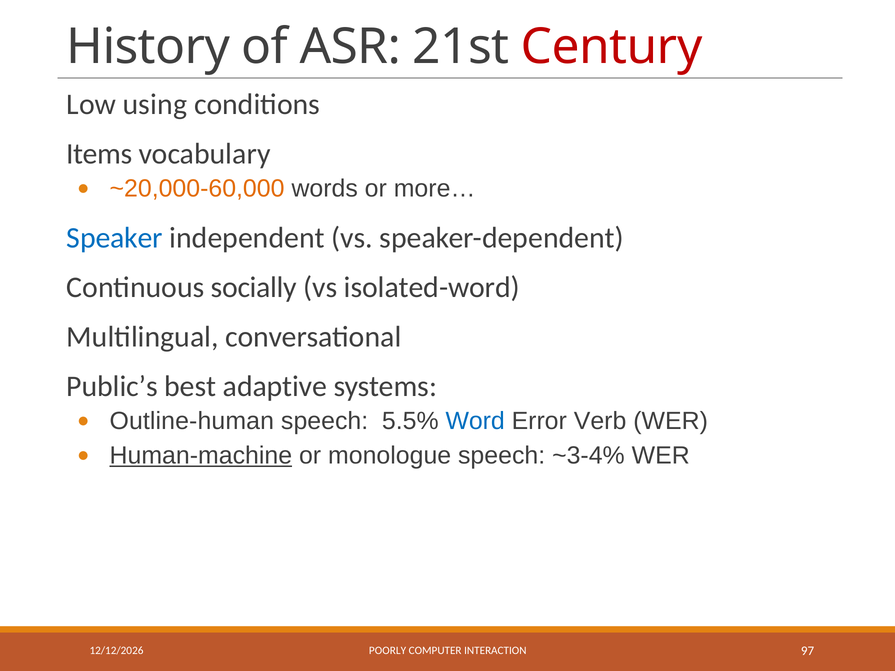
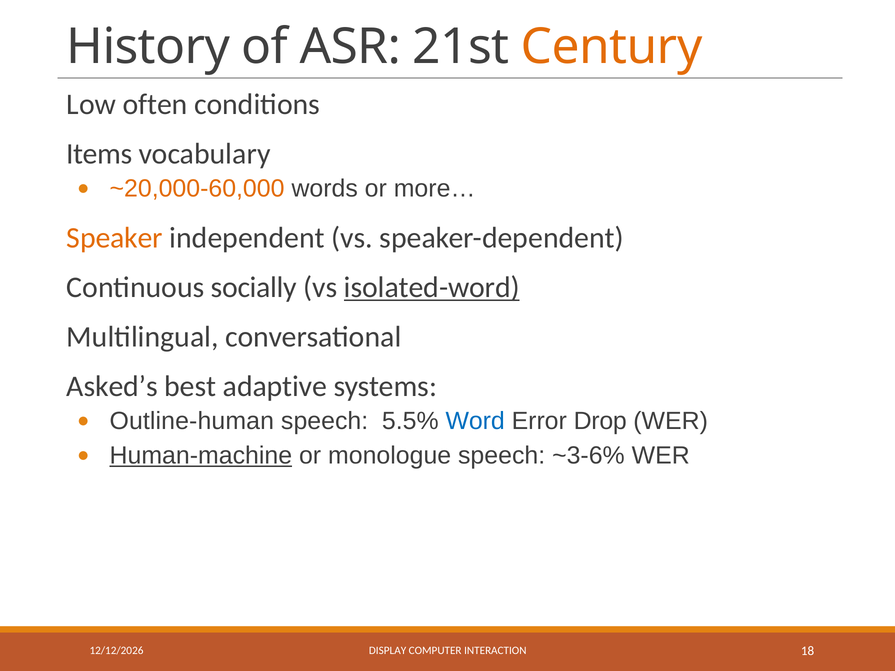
Century colour: red -> orange
using: using -> often
Speaker colour: blue -> orange
isolated-word underline: none -> present
Public’s: Public’s -> Asked’s
Verb: Verb -> Drop
~3-4%: ~3-4% -> ~3-6%
POORLY: POORLY -> DISPLAY
97: 97 -> 18
